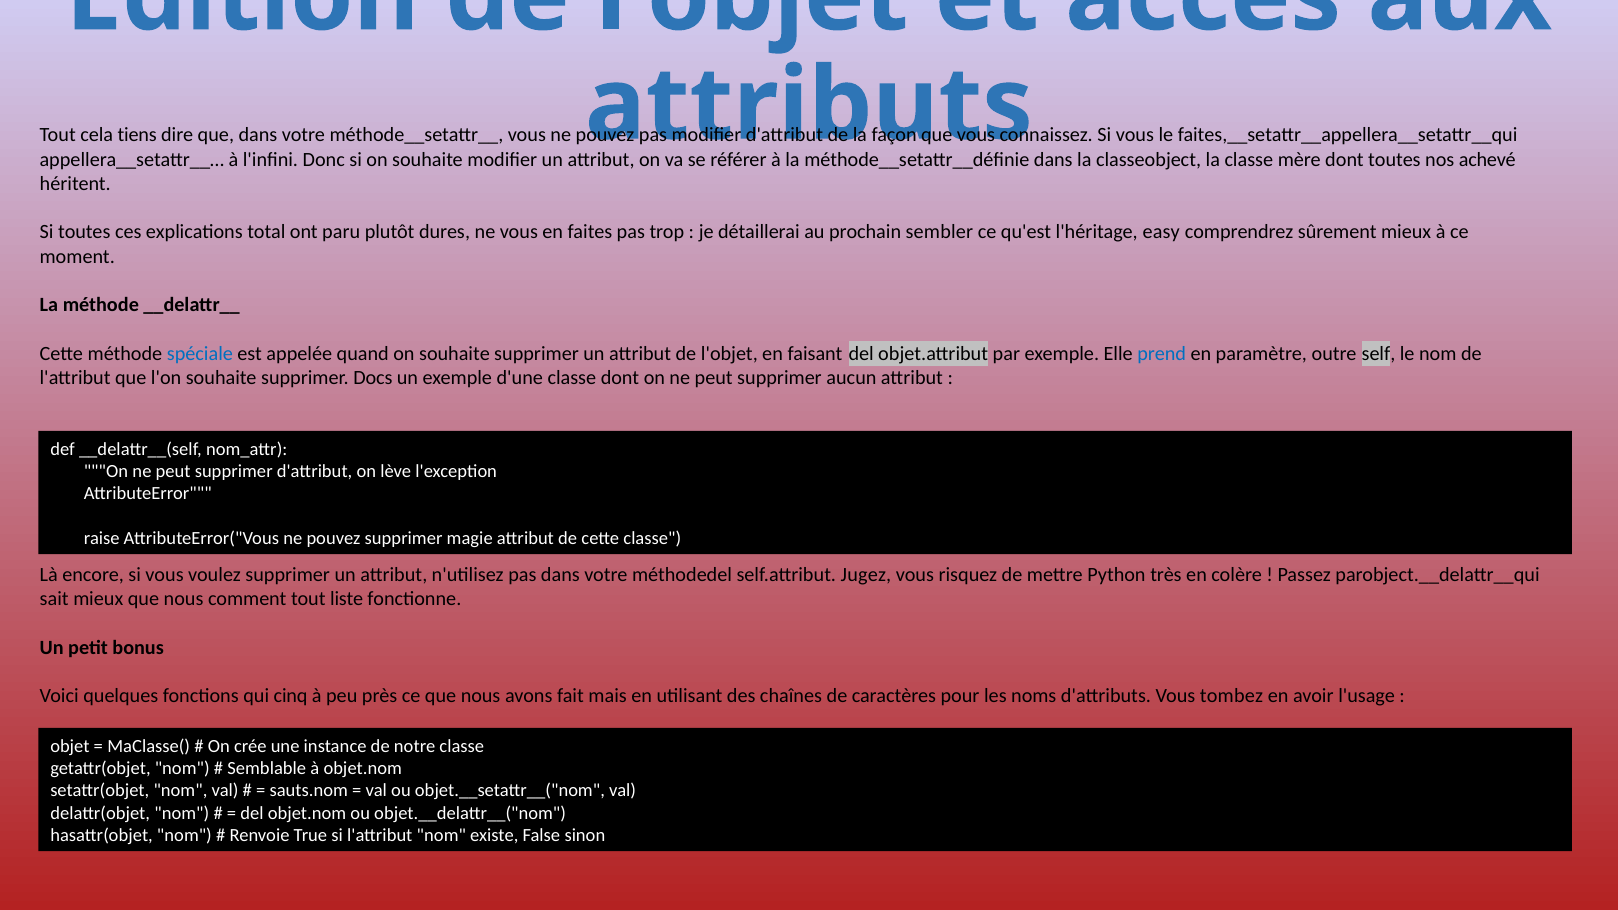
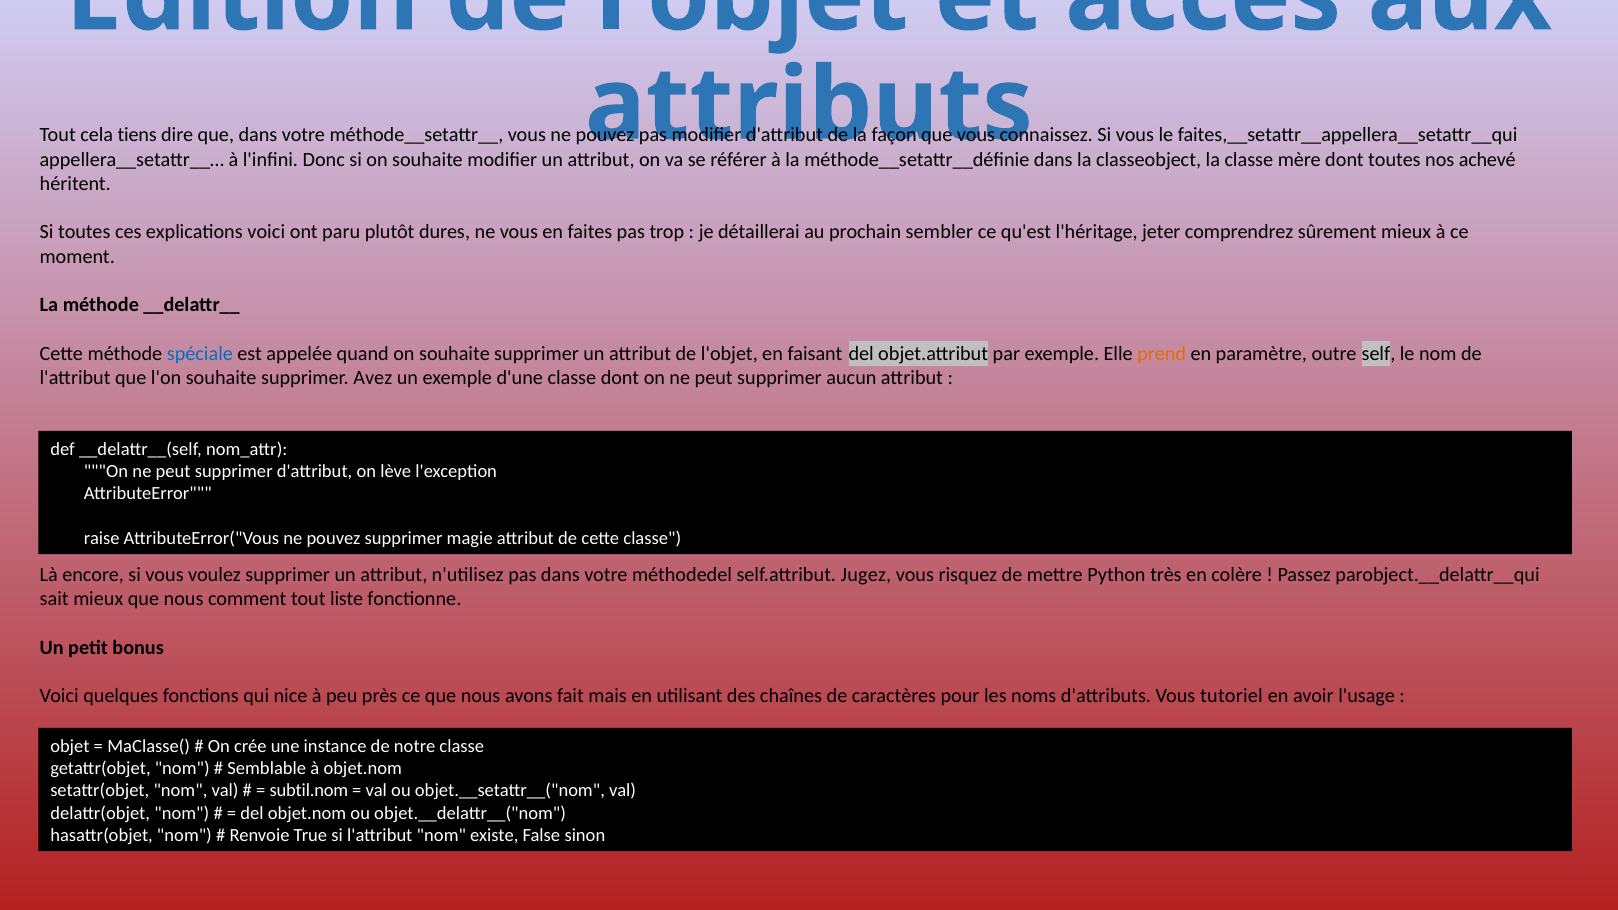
explications total: total -> voici
easy: easy -> jeter
prend colour: blue -> orange
Docs: Docs -> Avez
cinq: cinq -> nice
tombez: tombez -> tutoriel
sauts.nom: sauts.nom -> subtil.nom
